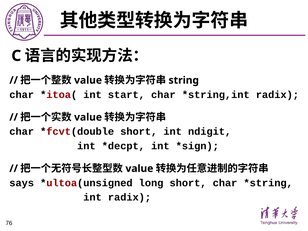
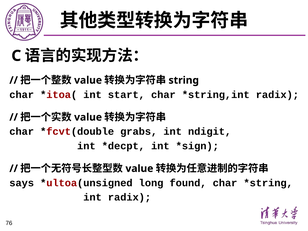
short at (139, 132): short -> grabs
long short: short -> found
